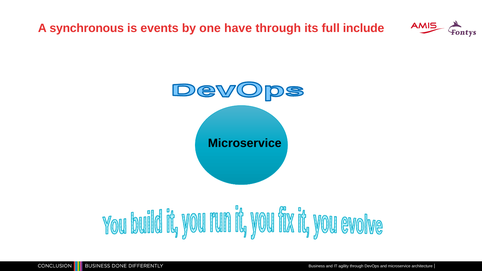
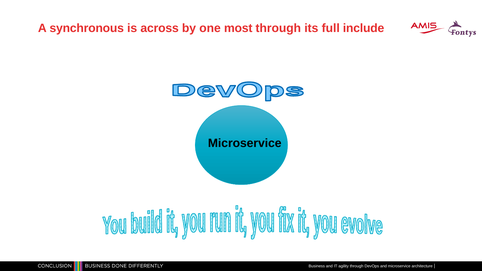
events: events -> across
have: have -> most
